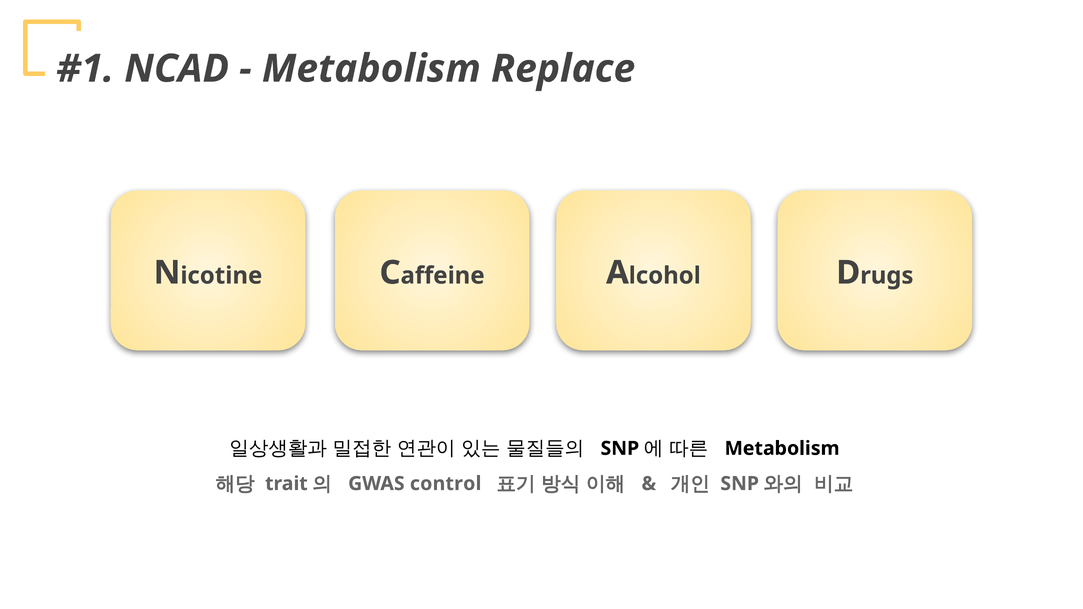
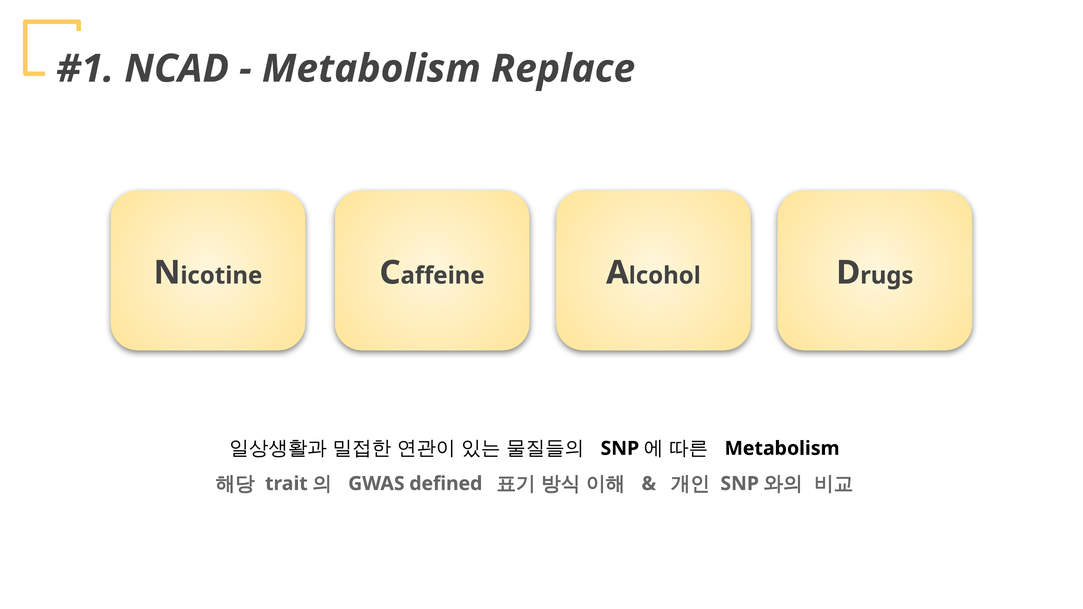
control: control -> defined
